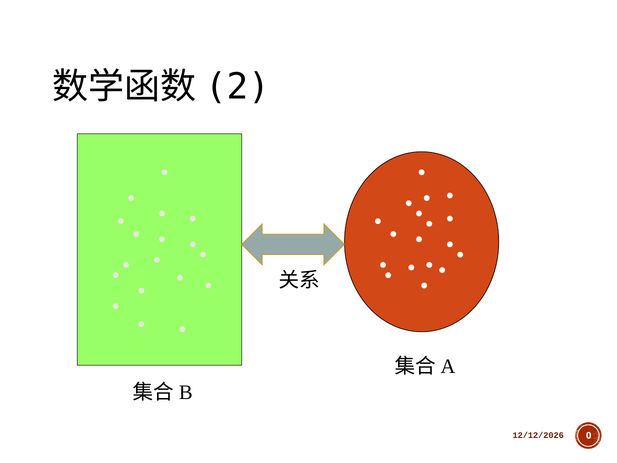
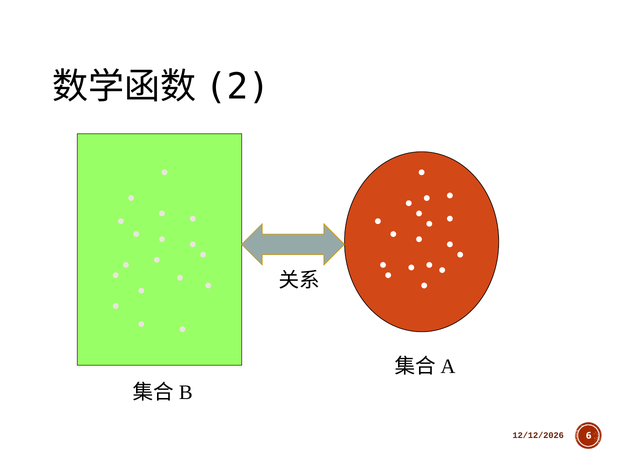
0: 0 -> 6
